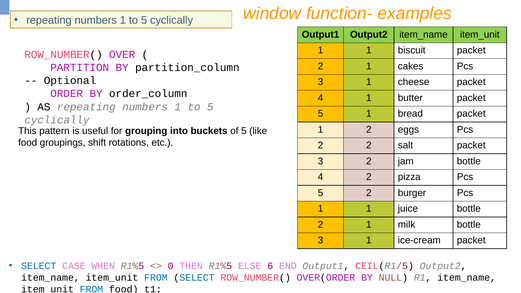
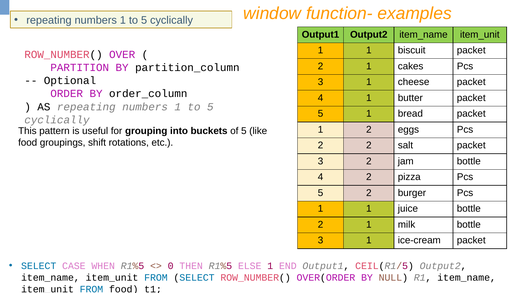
ELSE 6: 6 -> 1
